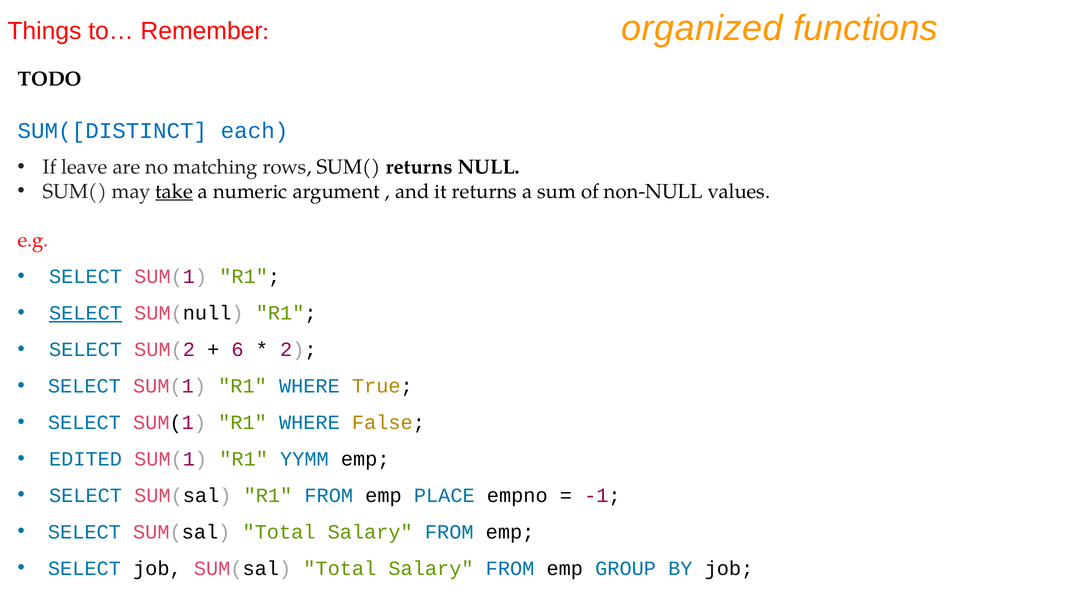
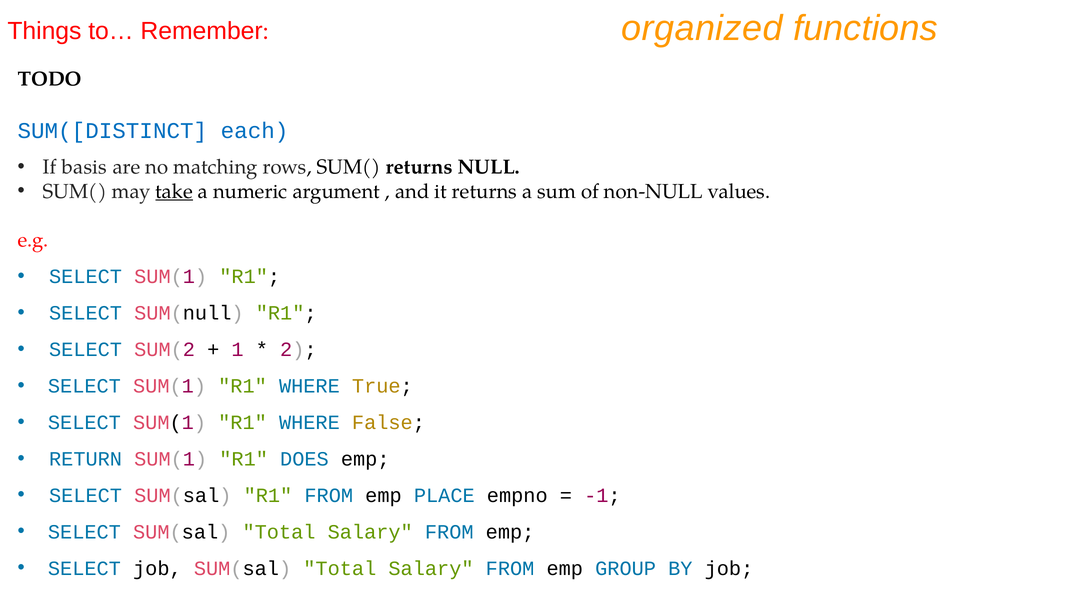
leave: leave -> basis
SELECT at (86, 313) underline: present -> none
6: 6 -> 1
EDITED: EDITED -> RETURN
YYMM: YYMM -> DOES
